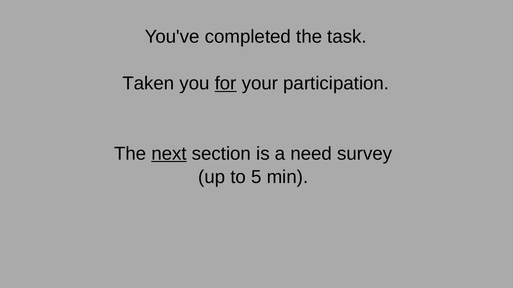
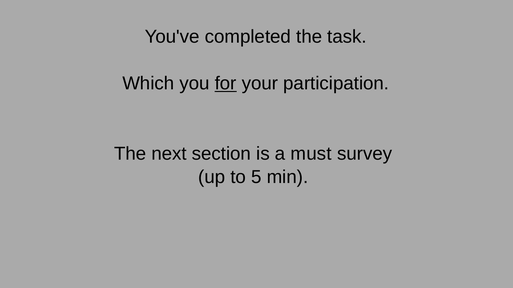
Taken: Taken -> Which
next underline: present -> none
need: need -> must
